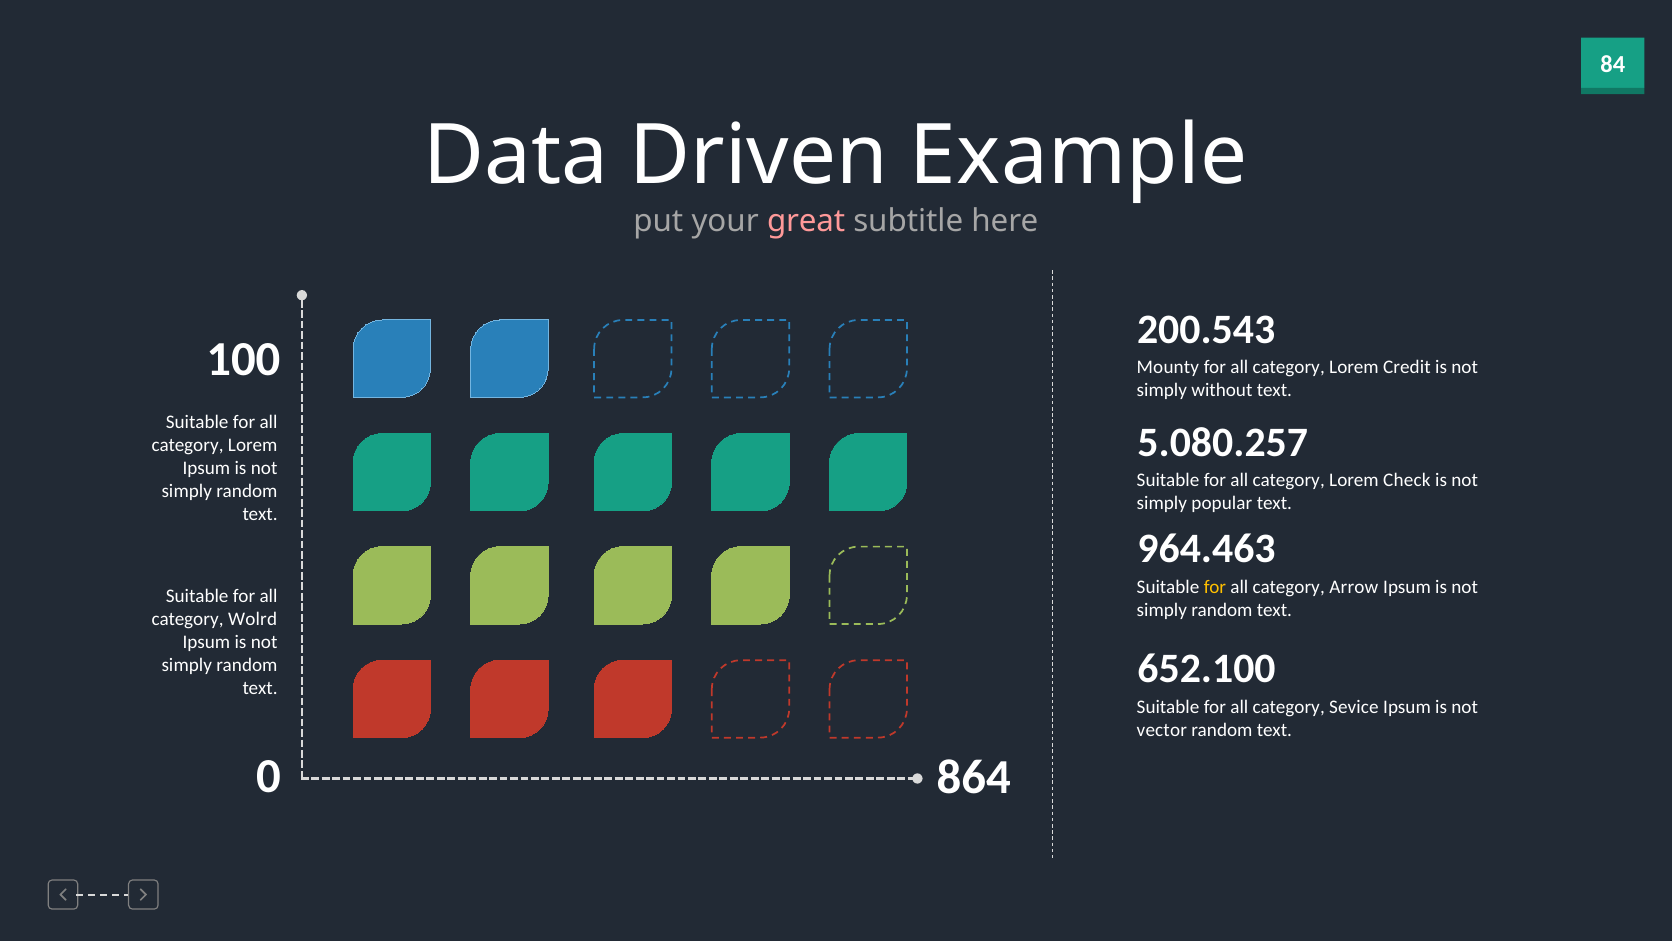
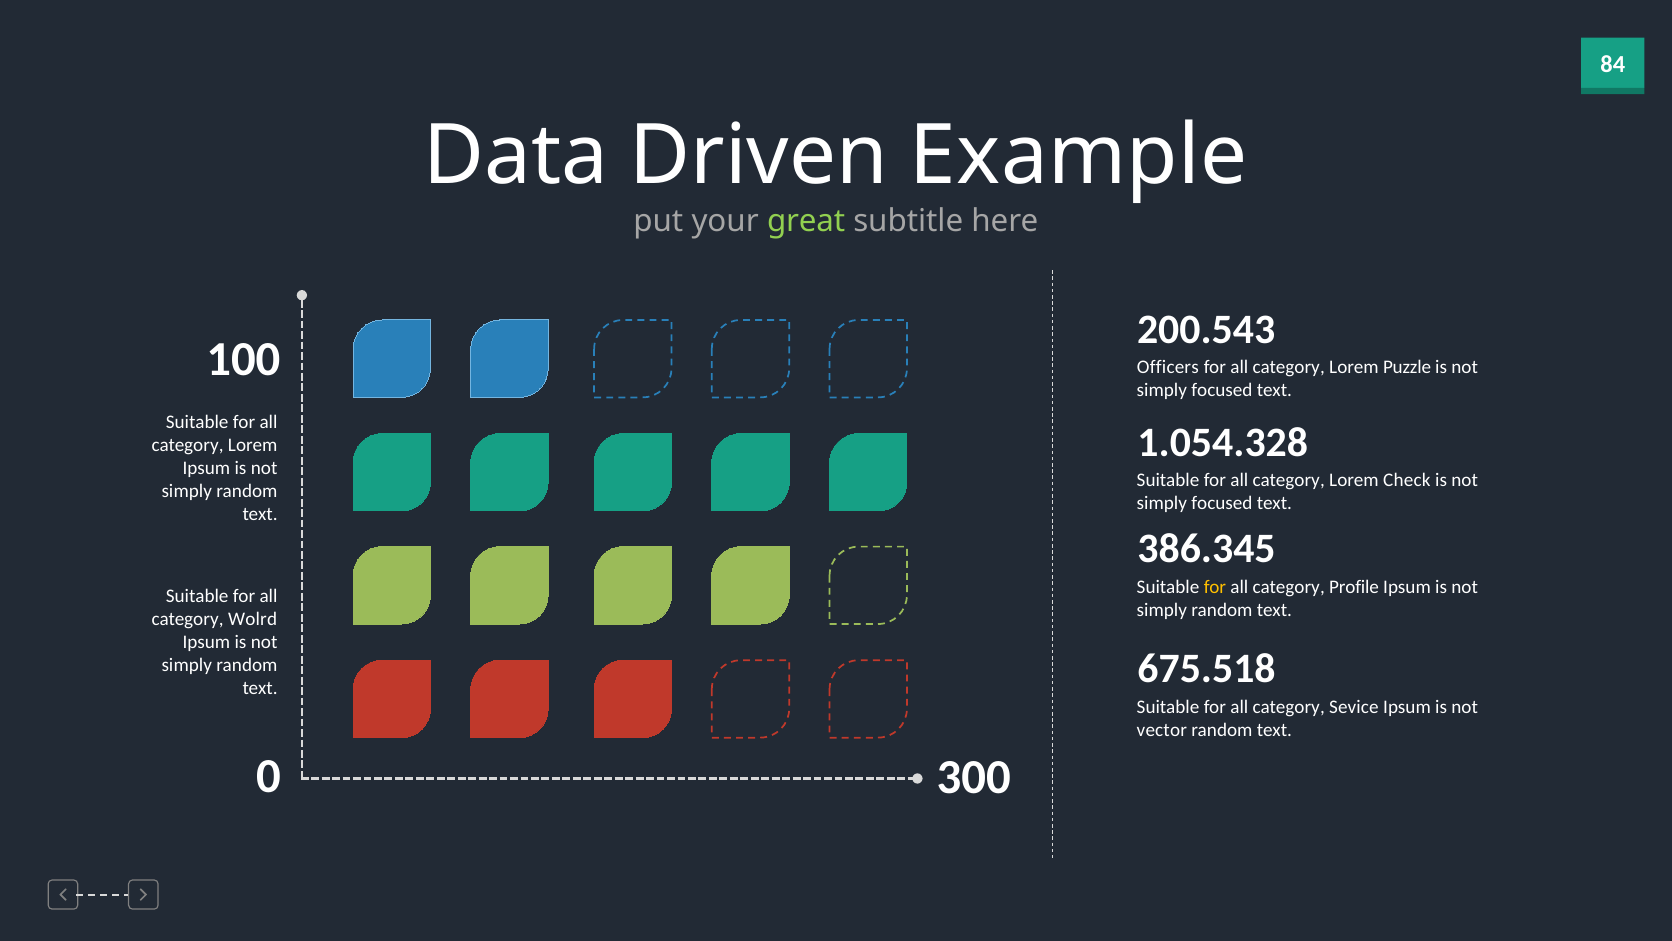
great colour: pink -> light green
Mounty: Mounty -> Officers
Credit: Credit -> Puzzle
without at (1222, 390): without -> focused
5.080.257: 5.080.257 -> 1.054.328
popular at (1222, 503): popular -> focused
964.463: 964.463 -> 386.345
Arrow: Arrow -> Profile
652.100: 652.100 -> 675.518
864: 864 -> 300
